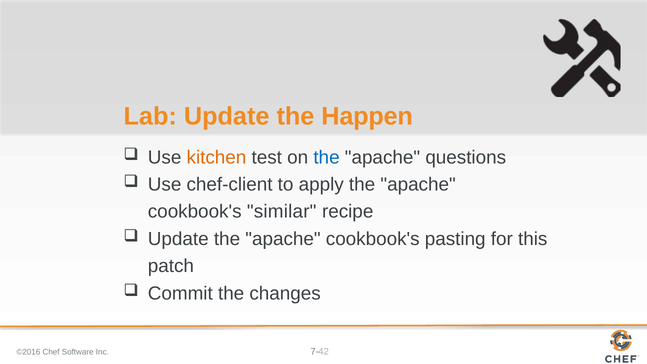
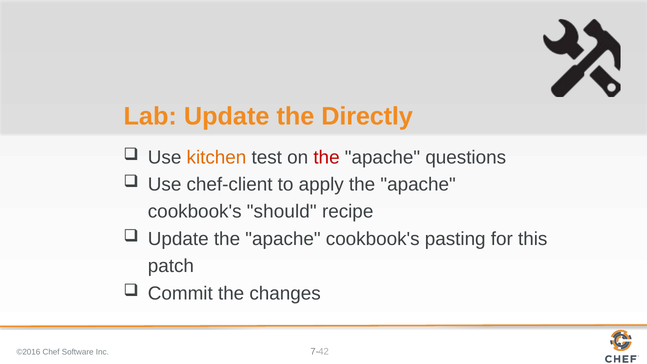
Happen: Happen -> Directly
the at (327, 157) colour: blue -> red
similar: similar -> should
